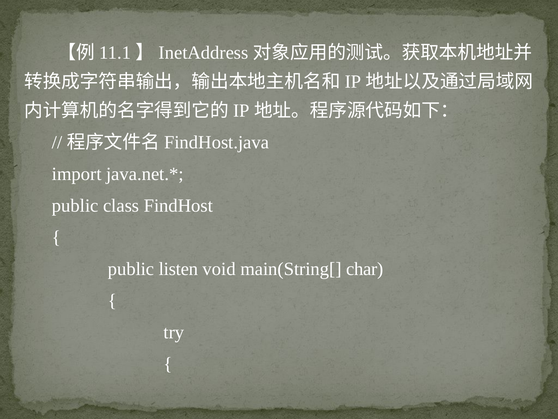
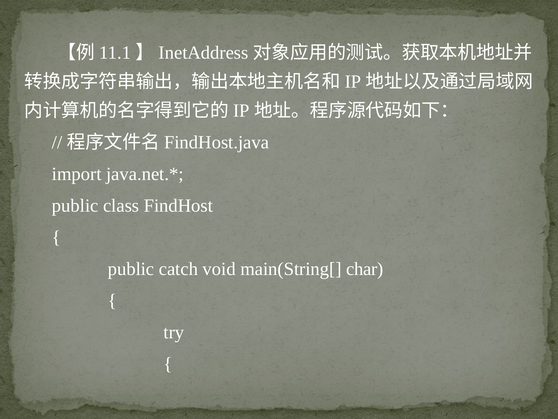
listen: listen -> catch
